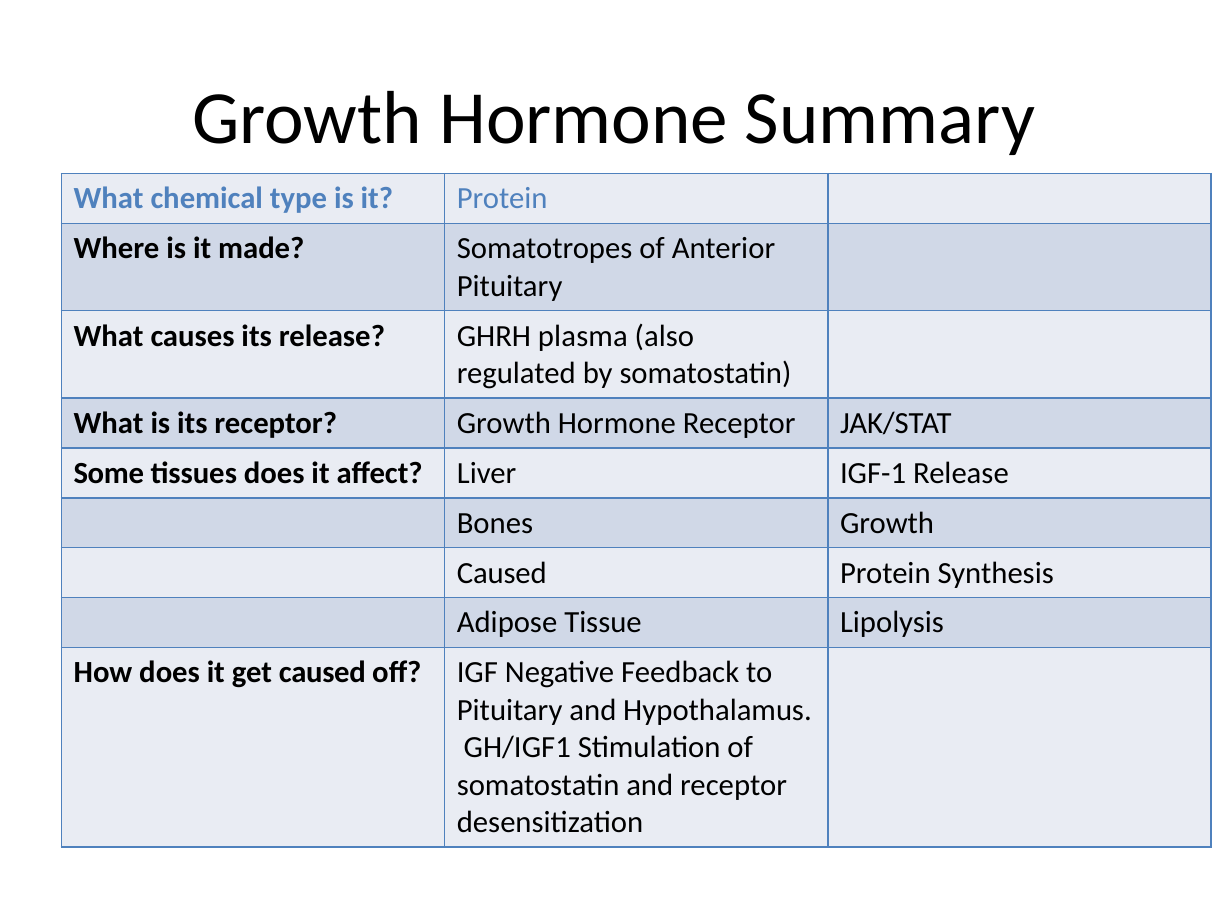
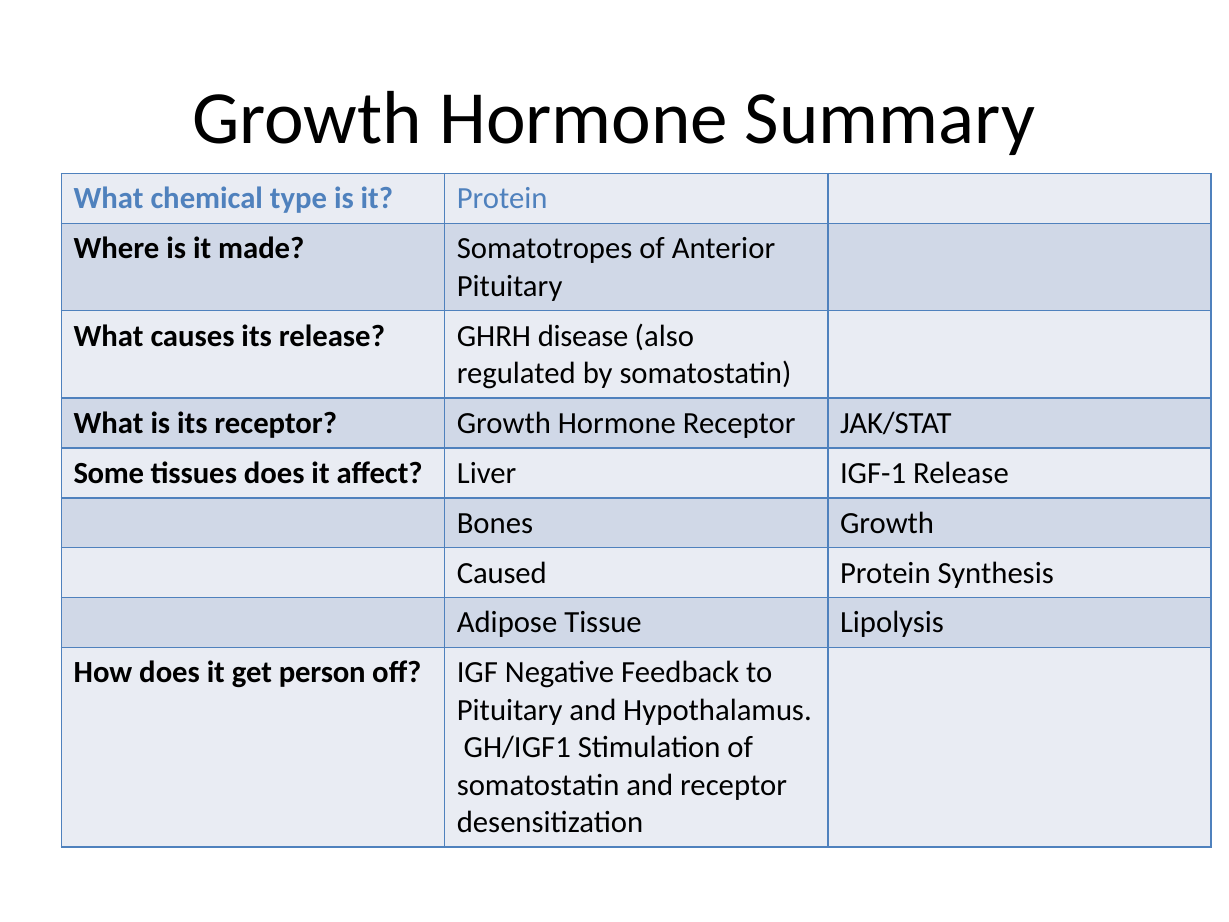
plasma: plasma -> disease
get caused: caused -> person
